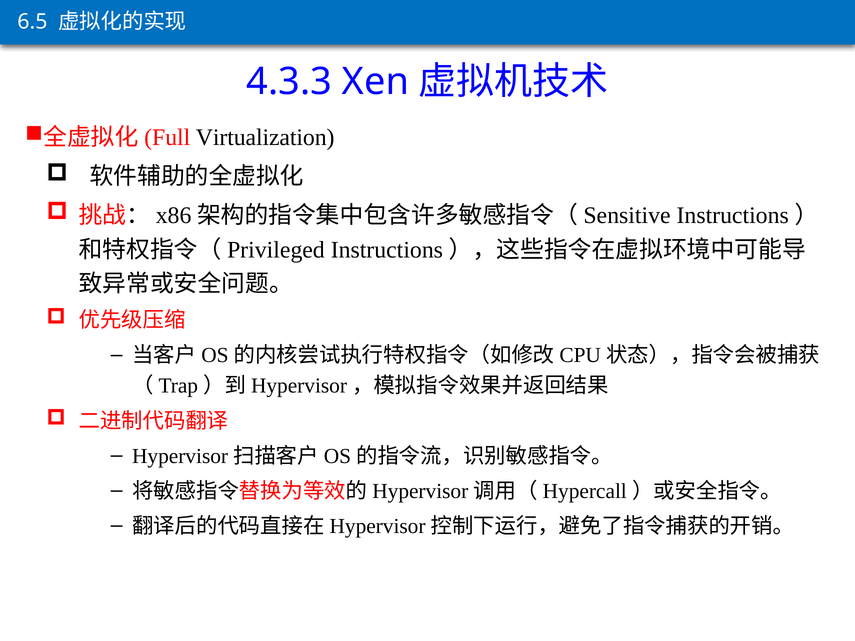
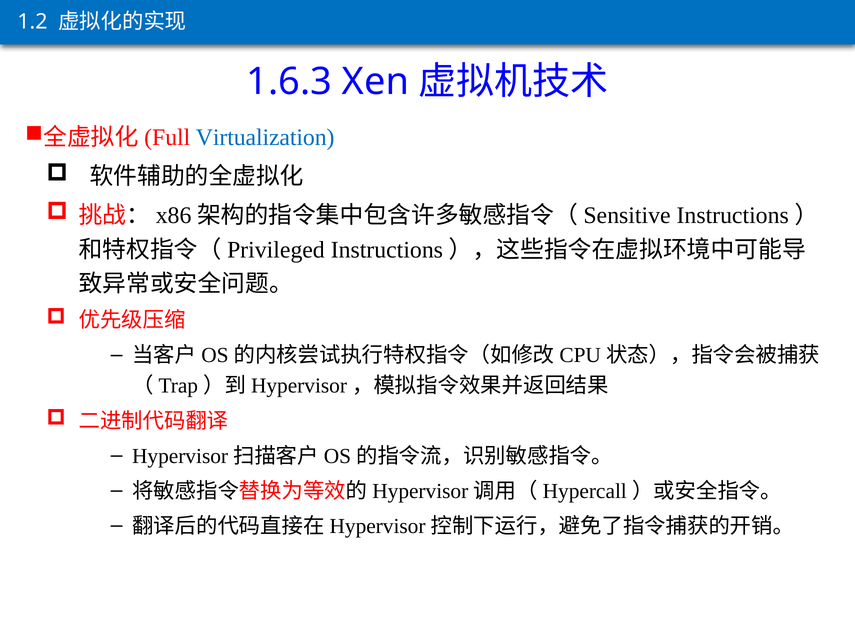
6.5: 6.5 -> 1.2
4.3.3: 4.3.3 -> 1.6.3
Virtualization colour: black -> blue
